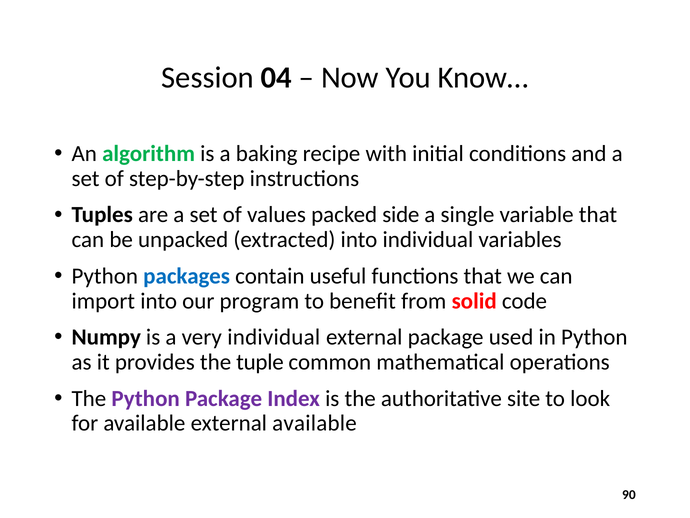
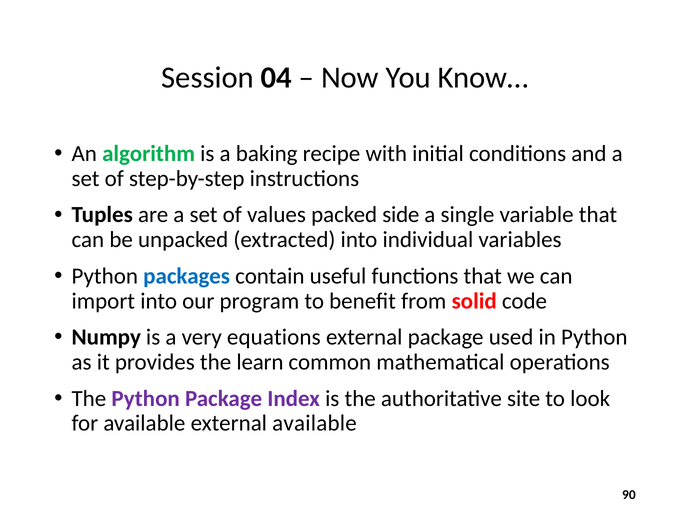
very individual: individual -> equations
tuple: tuple -> learn
